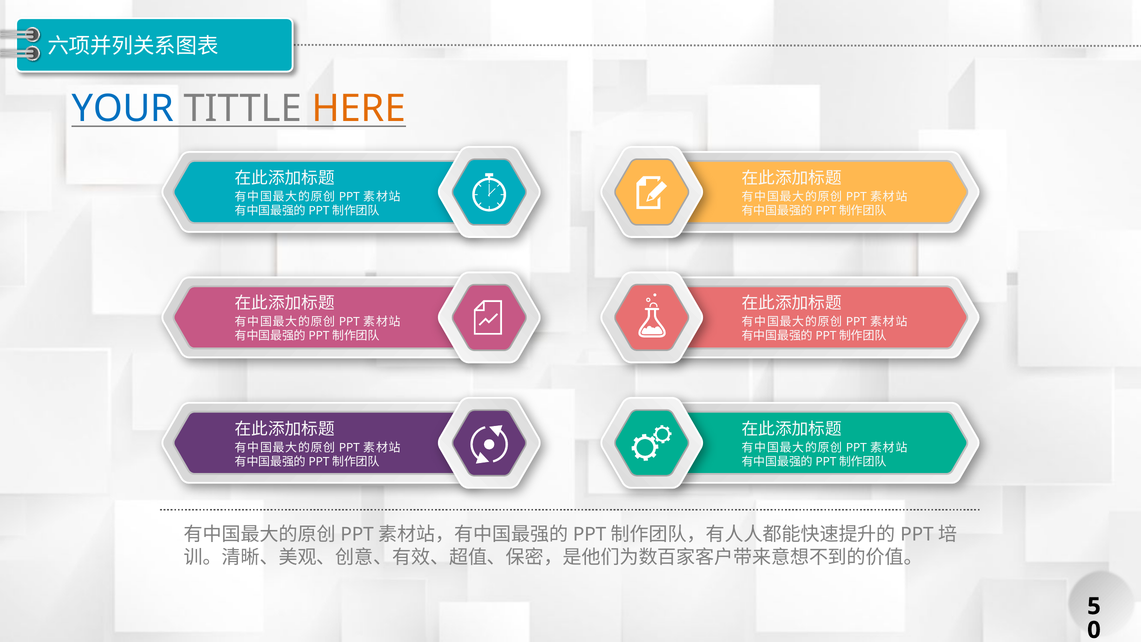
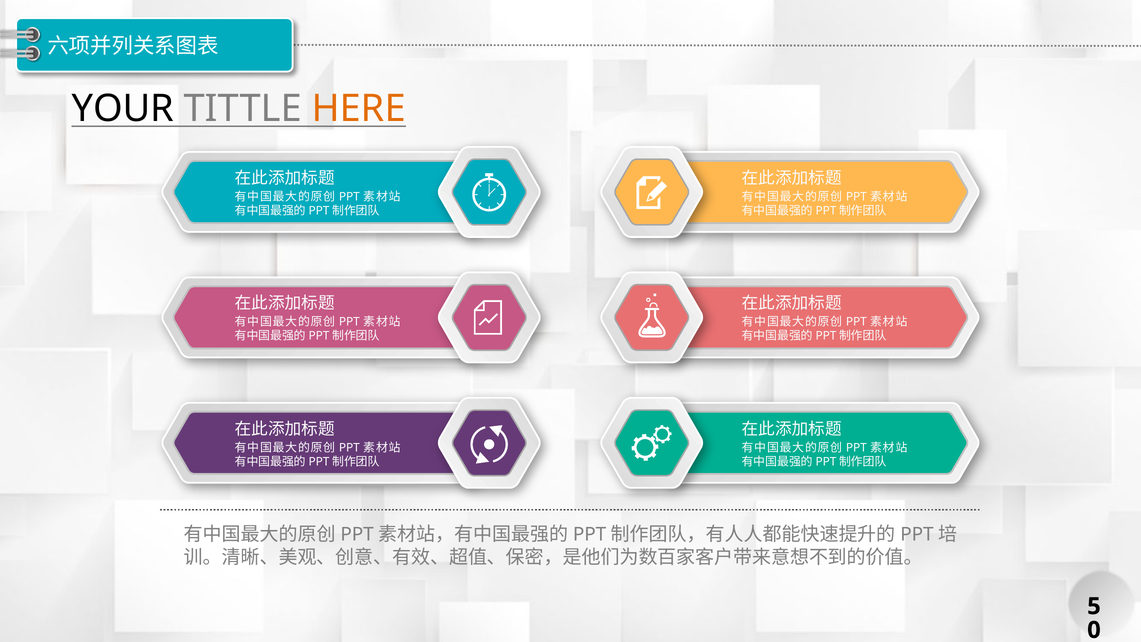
YOUR colour: blue -> black
